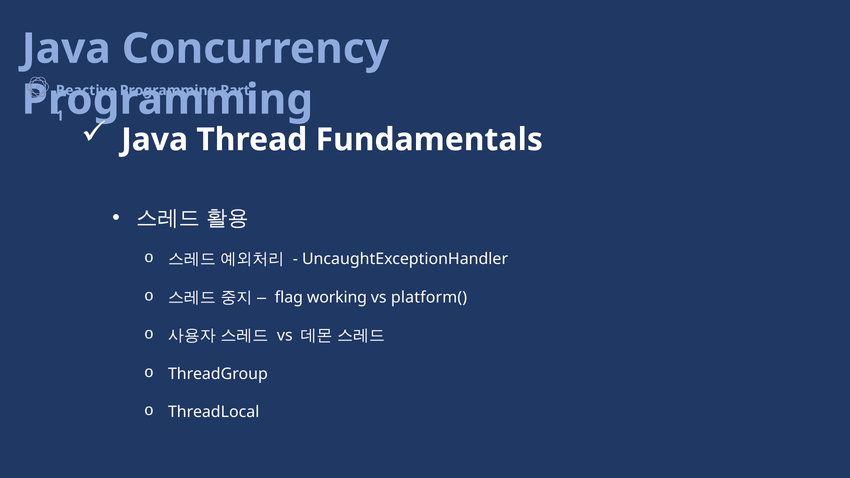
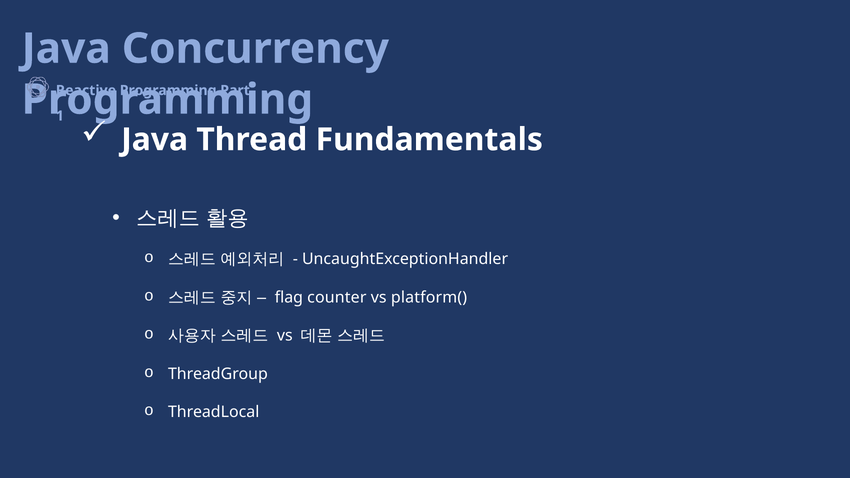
working: working -> counter
